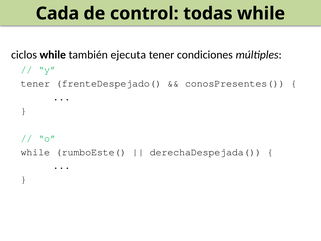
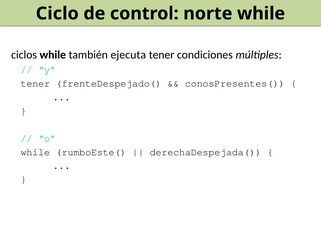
Cada: Cada -> Ciclo
todas: todas -> norte
